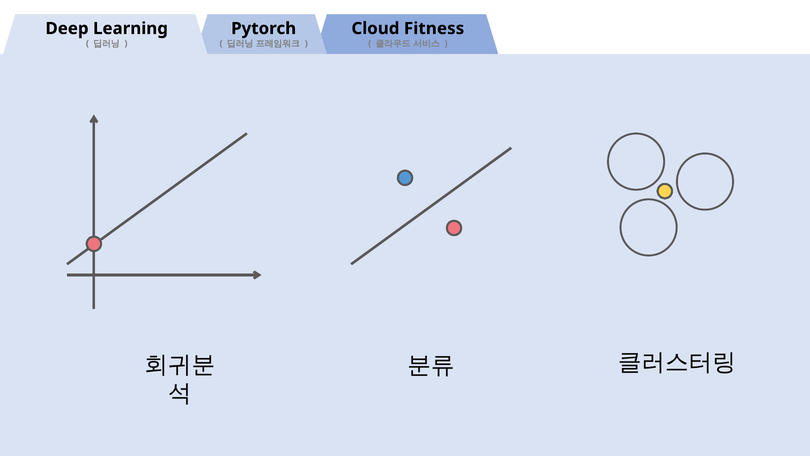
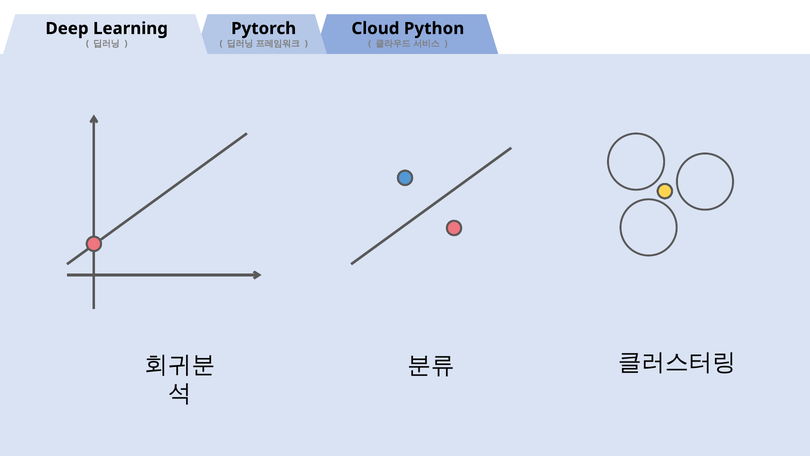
Fitness: Fitness -> Python
